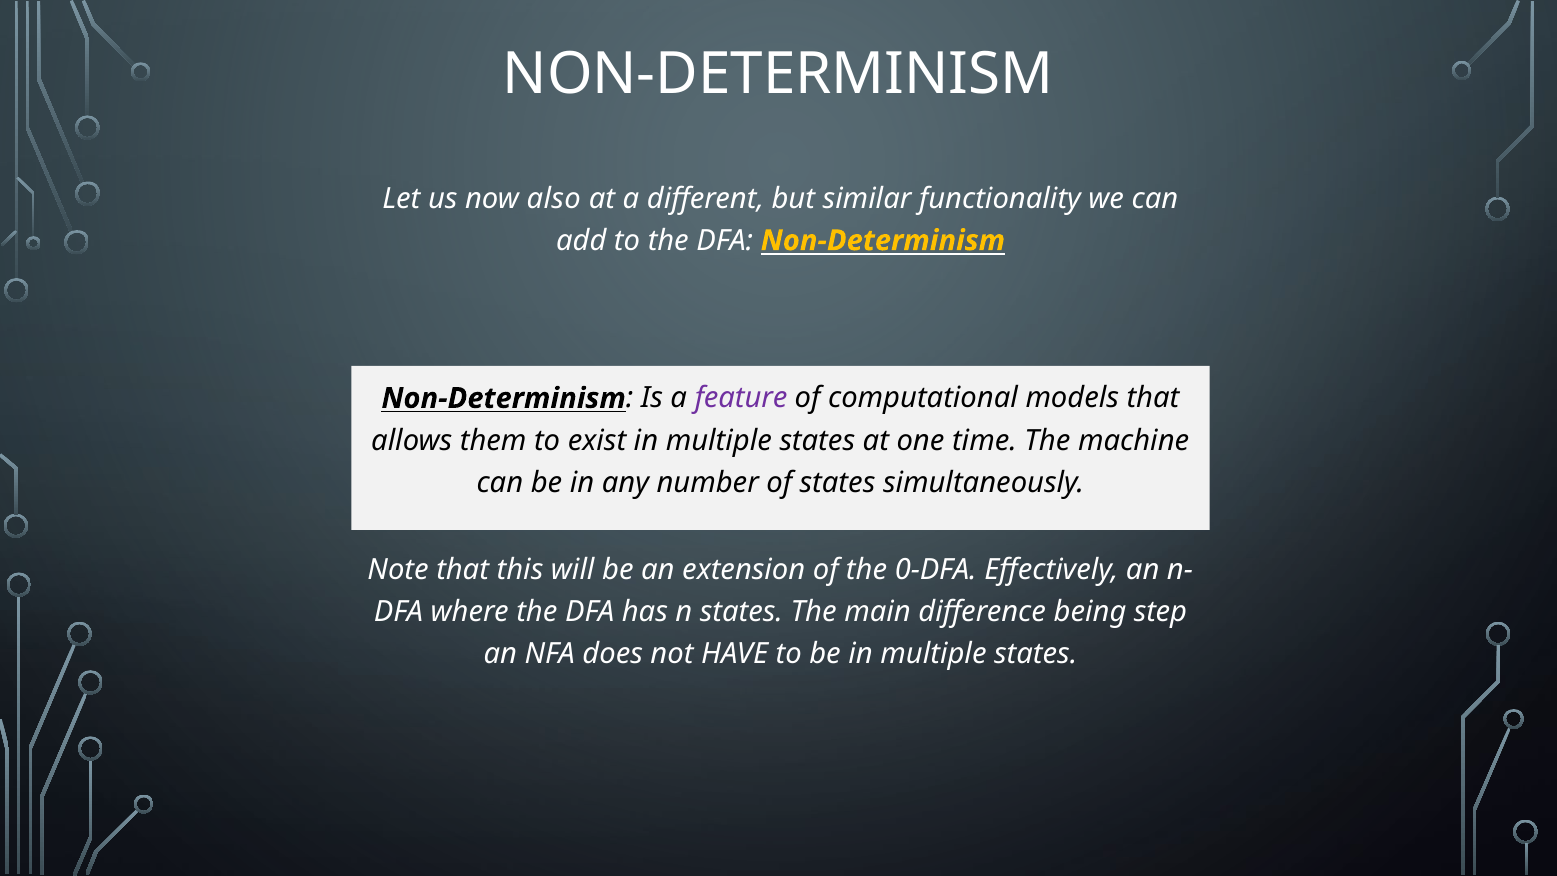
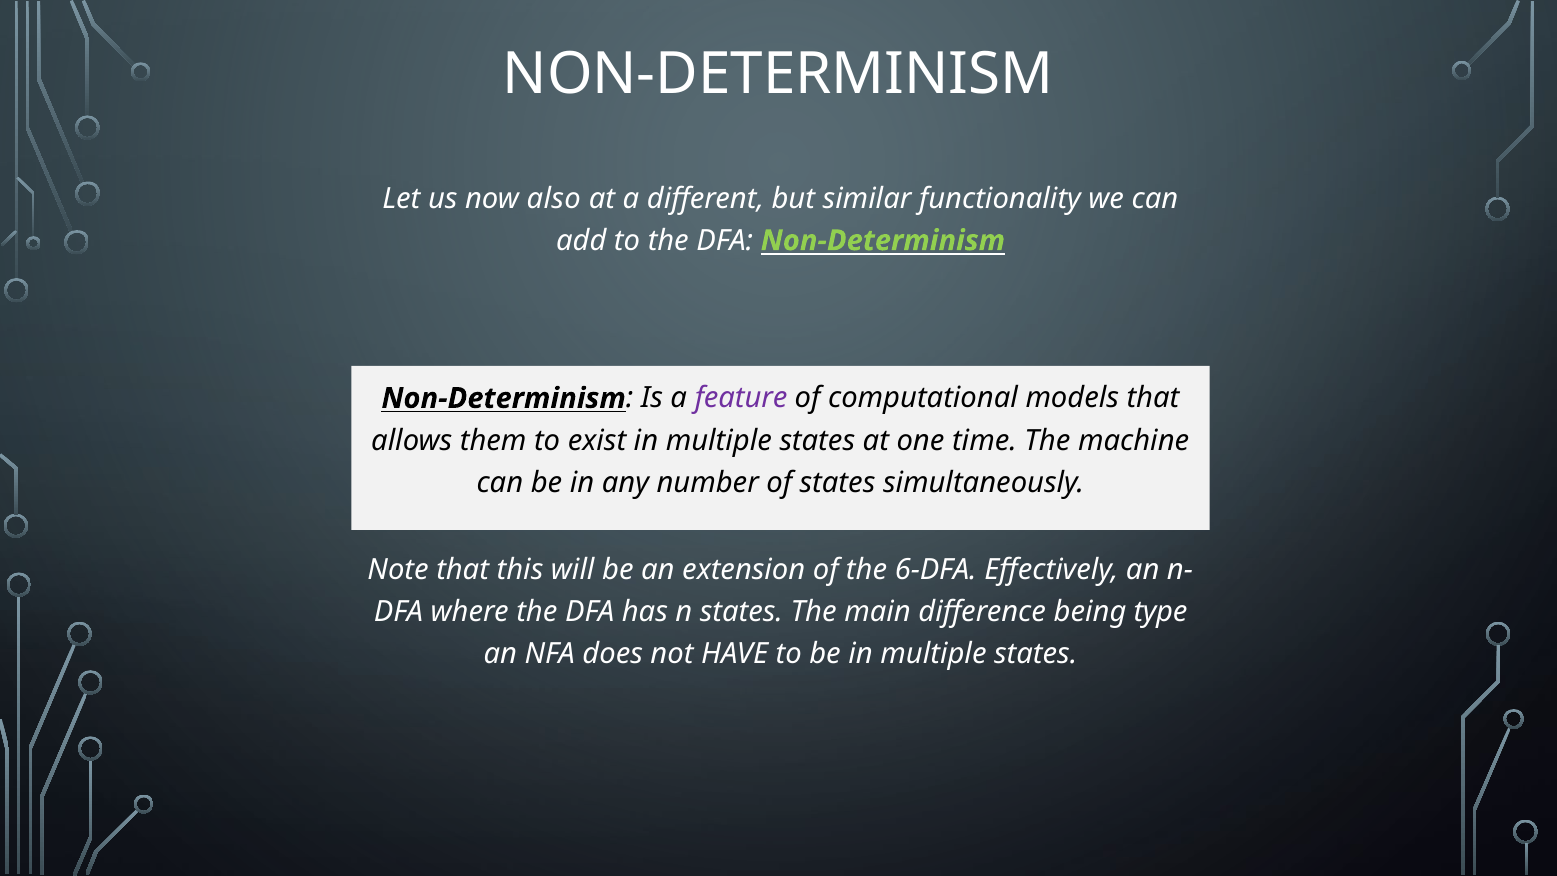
Non-Determinism at (883, 241) colour: yellow -> light green
0-DFA: 0-DFA -> 6-DFA
step: step -> type
